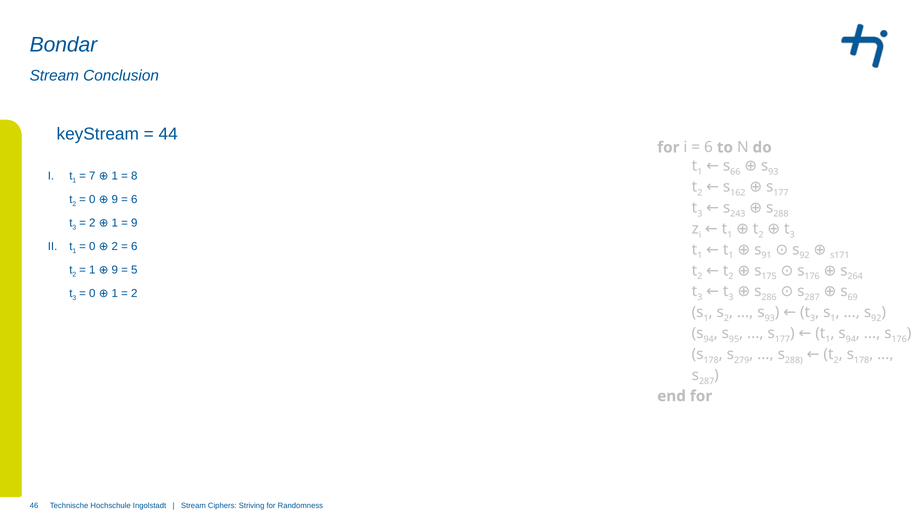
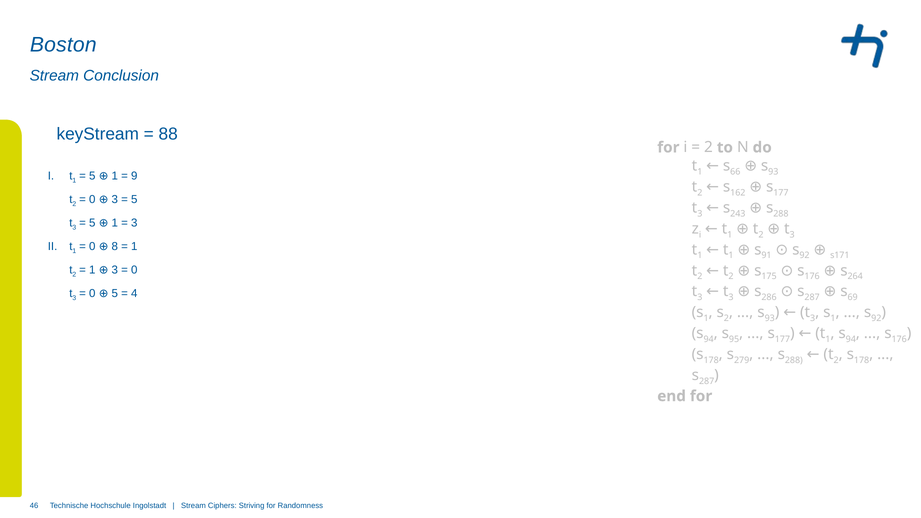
Bondar: Bondar -> Boston
44: 44 -> 88
6 at (708, 147): 6 -> 2
7 at (92, 176): 7 -> 5
8: 8 -> 9
0 9: 9 -> 3
6 at (134, 199): 6 -> 5
2 at (92, 223): 2 -> 5
9 at (134, 223): 9 -> 3
0 2: 2 -> 8
6 at (134, 247): 6 -> 1
1 9: 9 -> 3
5 at (134, 270): 5 -> 0
0 1: 1 -> 5
2 at (134, 294): 2 -> 4
